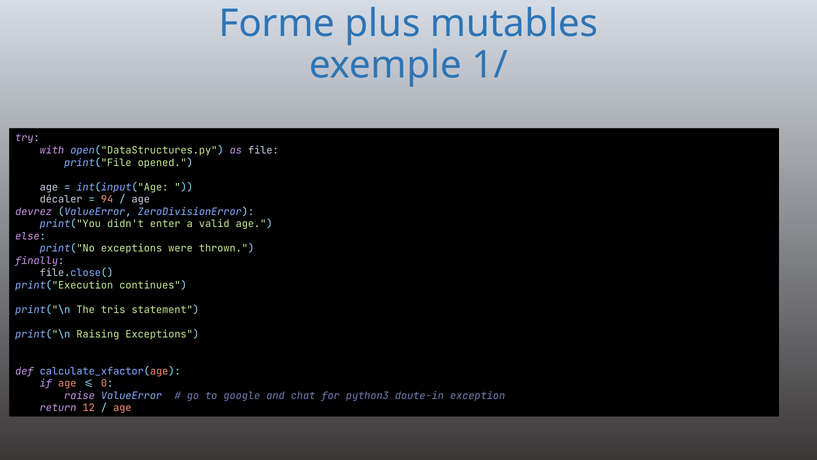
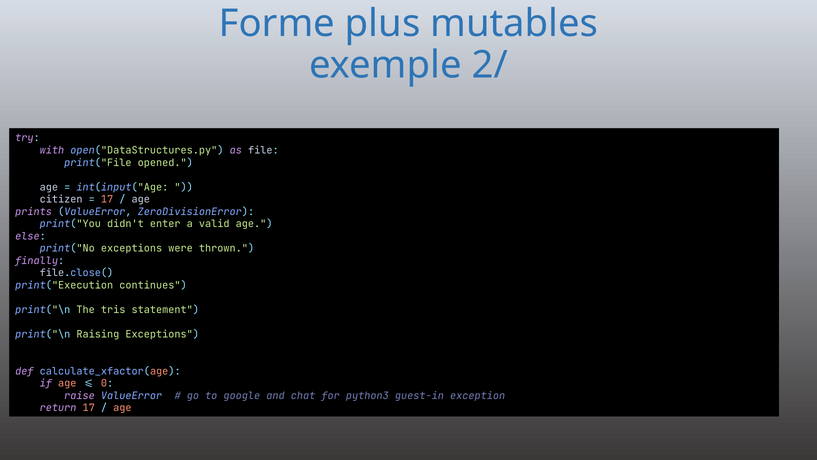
1/: 1/ -> 2/
décaler: décaler -> citizen
94 at (107, 199): 94 -> 17
devrez: devrez -> prints
doute-in: doute-in -> guest-in
return 12: 12 -> 17
